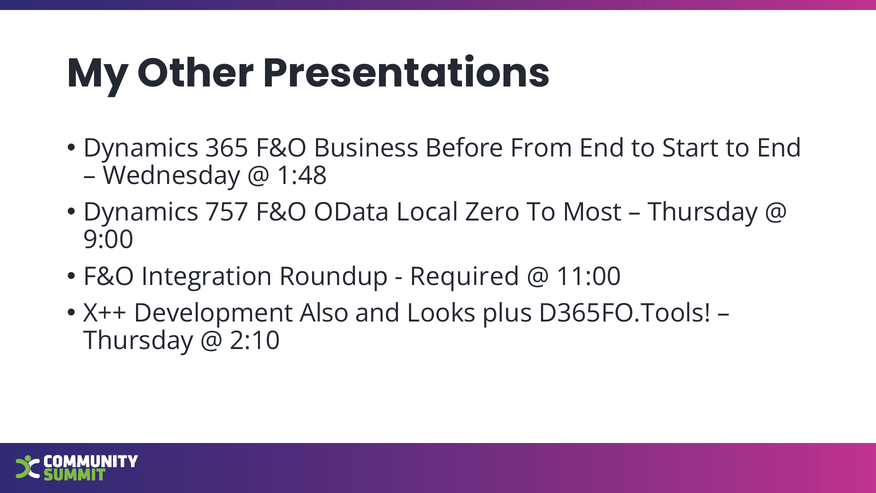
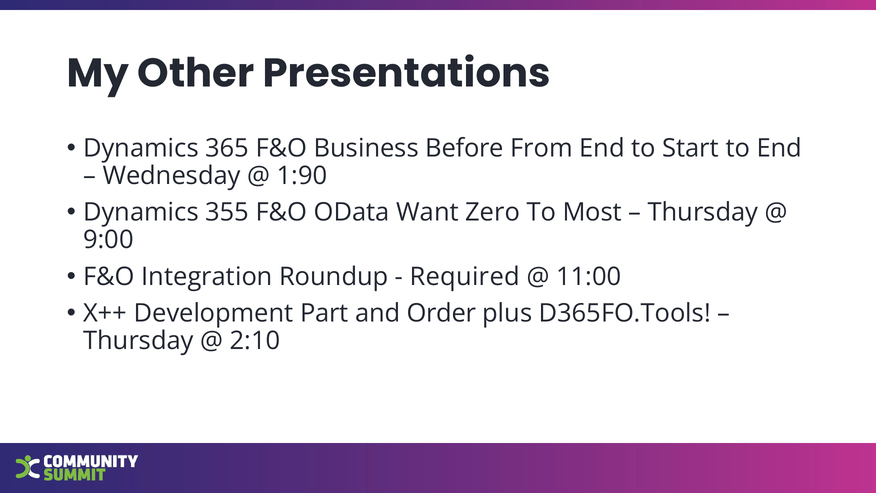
1:48: 1:48 -> 1:90
757: 757 -> 355
Local: Local -> Want
Also: Also -> Part
Looks: Looks -> Order
